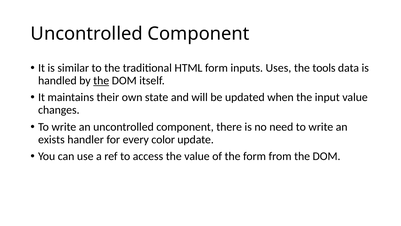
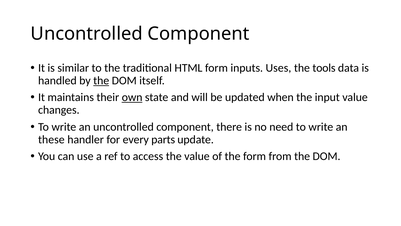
own underline: none -> present
exists: exists -> these
color: color -> parts
